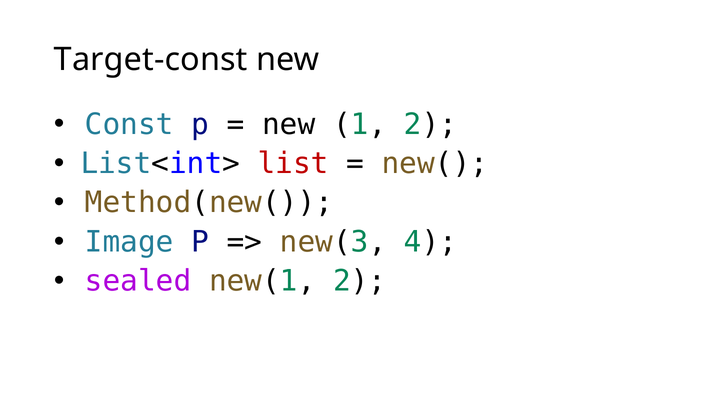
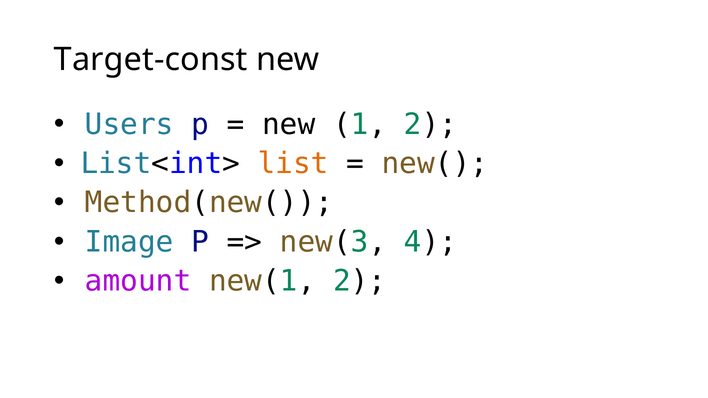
Const: Const -> Users
list colour: red -> orange
sealed: sealed -> amount
